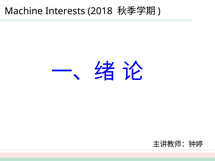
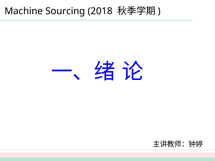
Interests: Interests -> Sourcing
